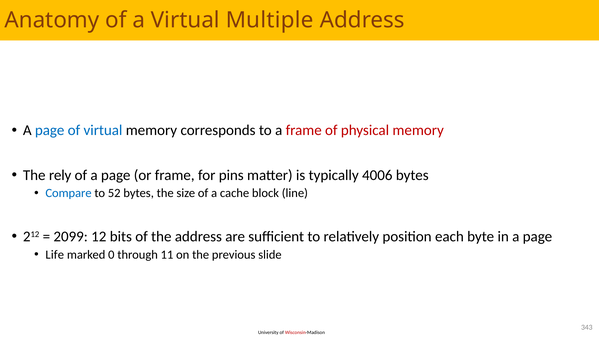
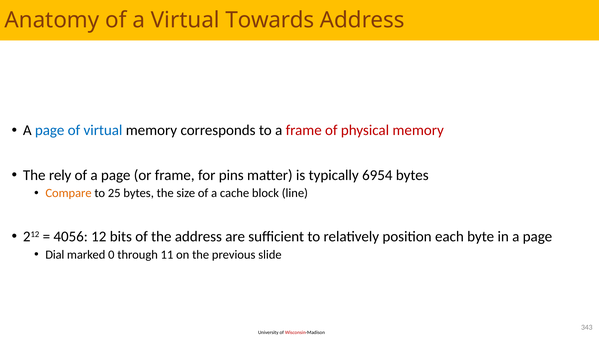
Multiple: Multiple -> Towards
4006: 4006 -> 6954
Compare colour: blue -> orange
52: 52 -> 25
2099: 2099 -> 4056
Life: Life -> Dial
